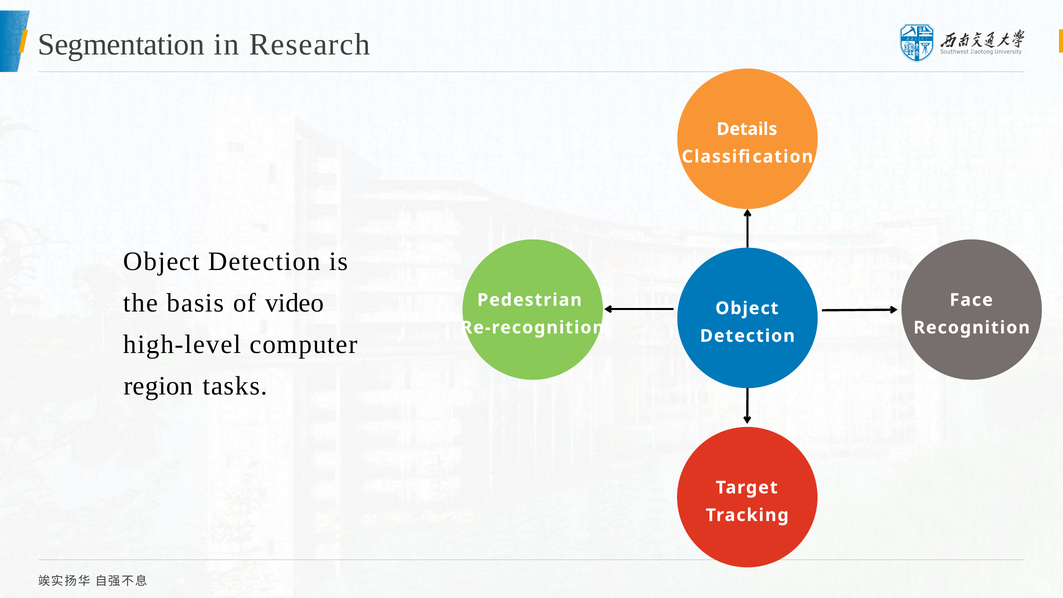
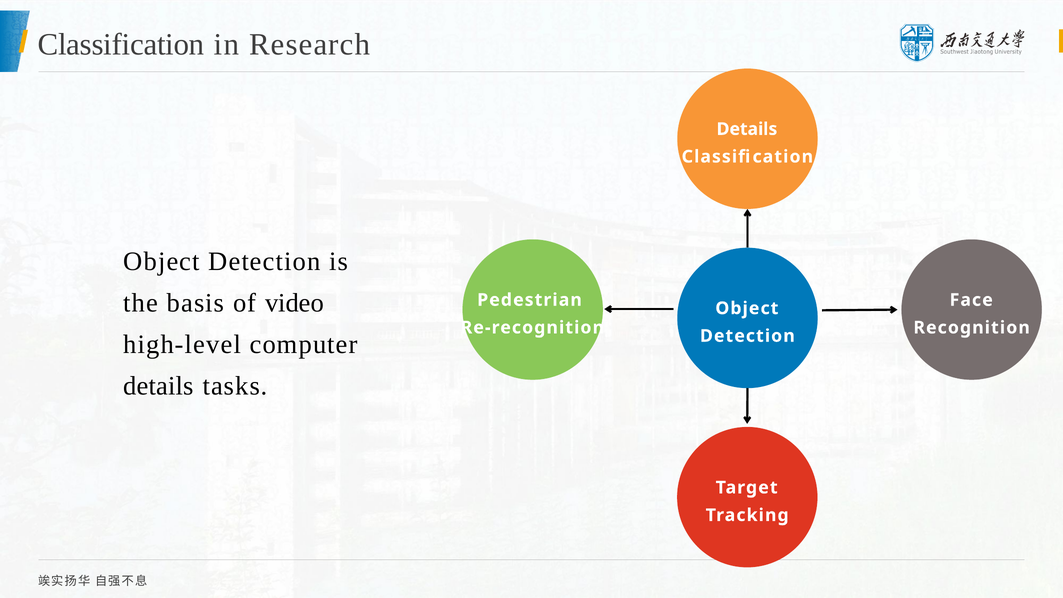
Segmentation at (121, 44): Segmentation -> Classification
region at (158, 386): region -> details
